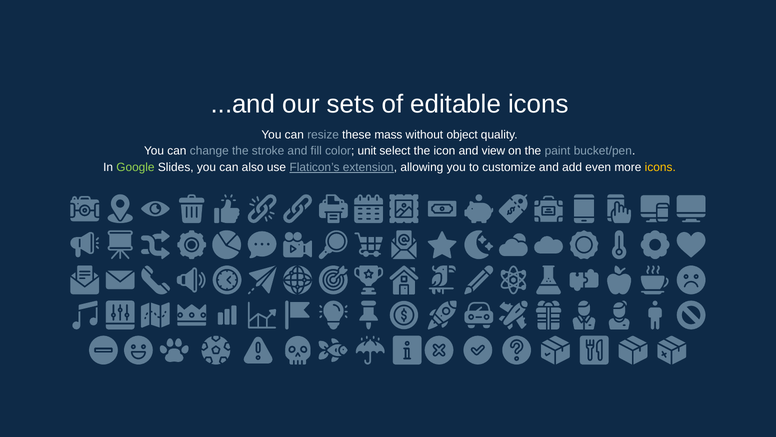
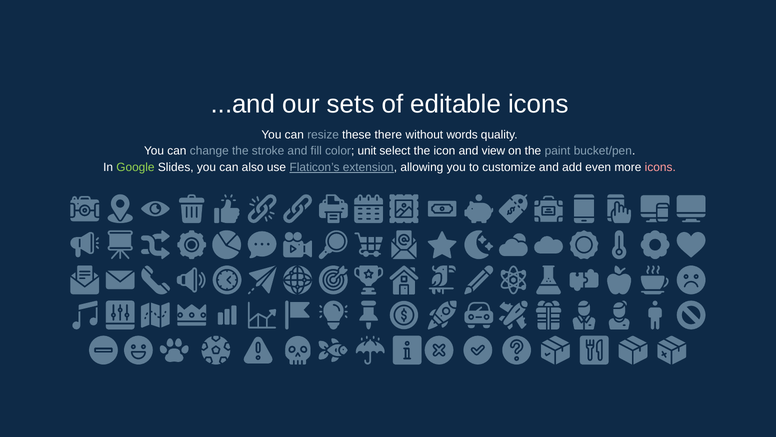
mass: mass -> there
object: object -> words
icons at (660, 167) colour: yellow -> pink
